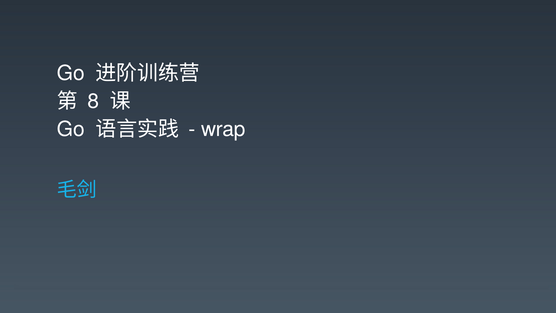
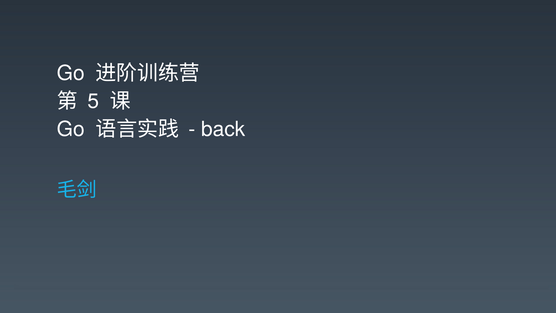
8: 8 -> 5
wrap: wrap -> back
